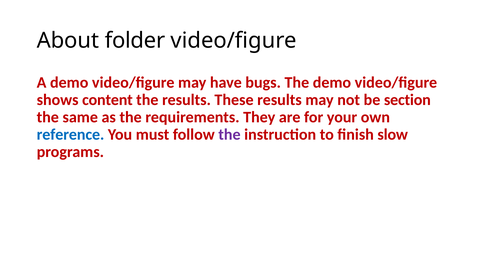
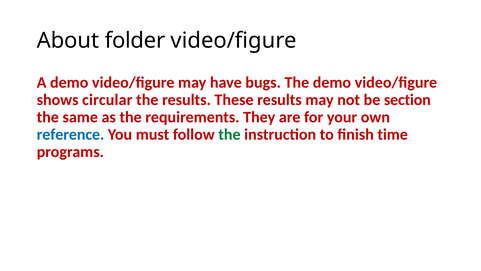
content: content -> circular
the at (229, 134) colour: purple -> green
slow: slow -> time
